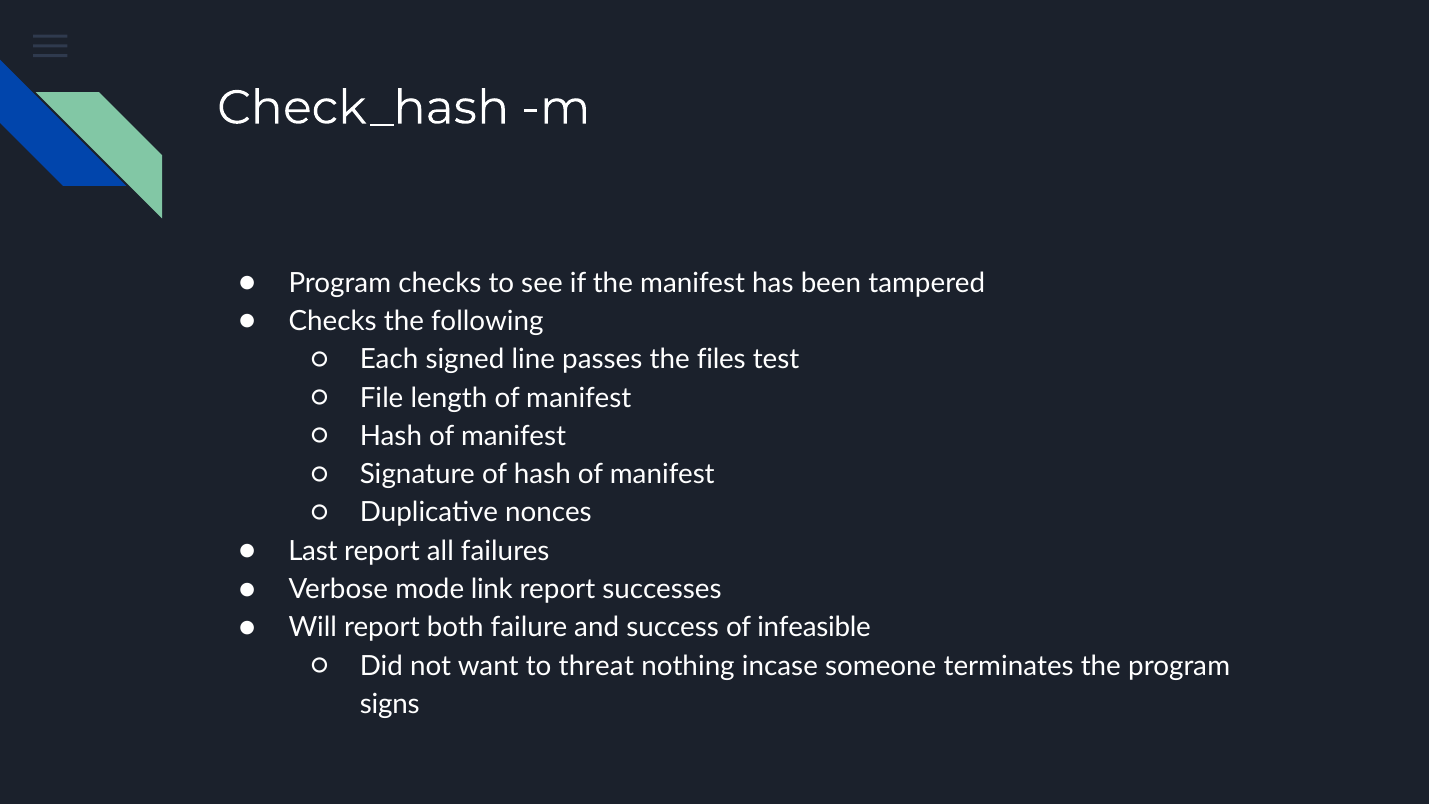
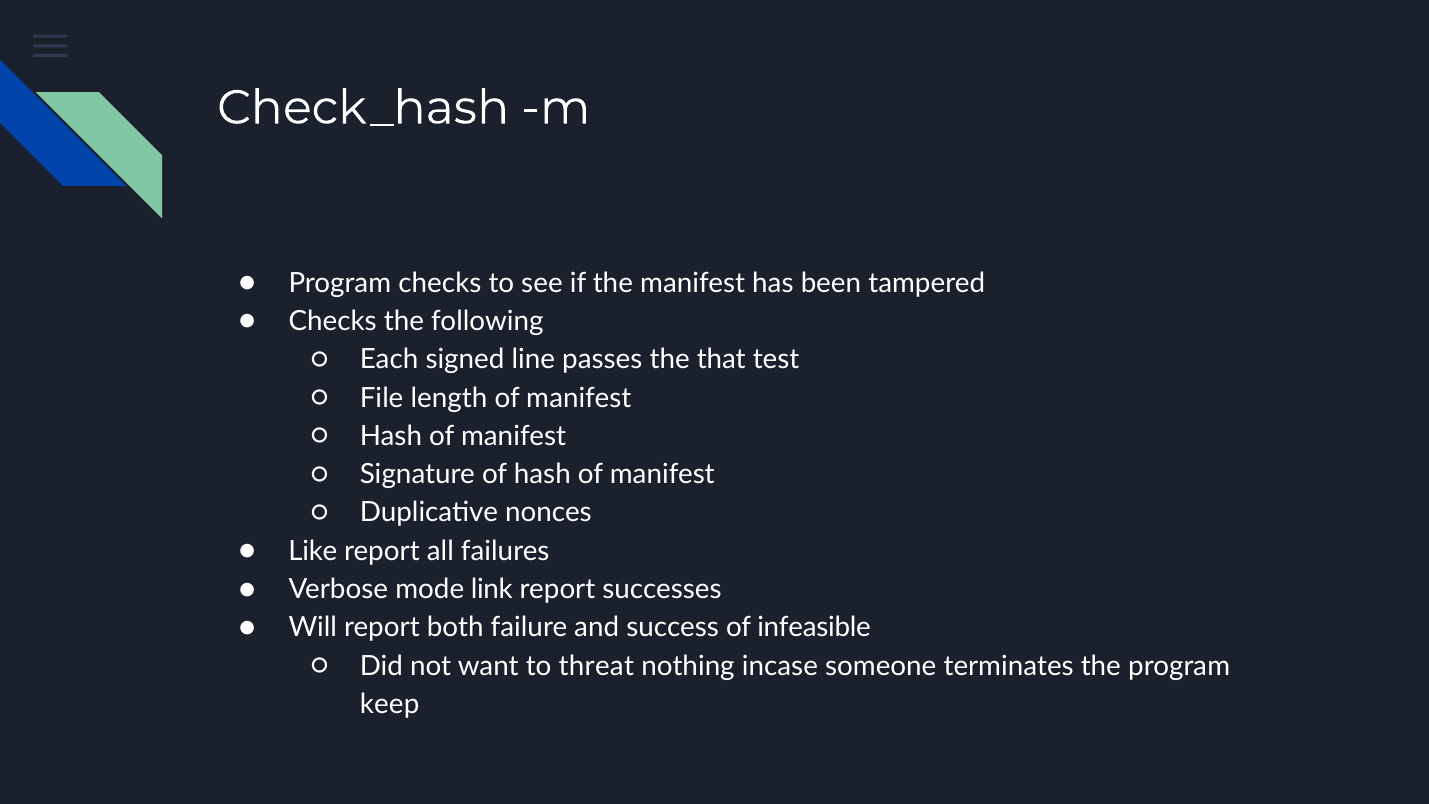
files: files -> that
Last: Last -> Like
signs: signs -> keep
